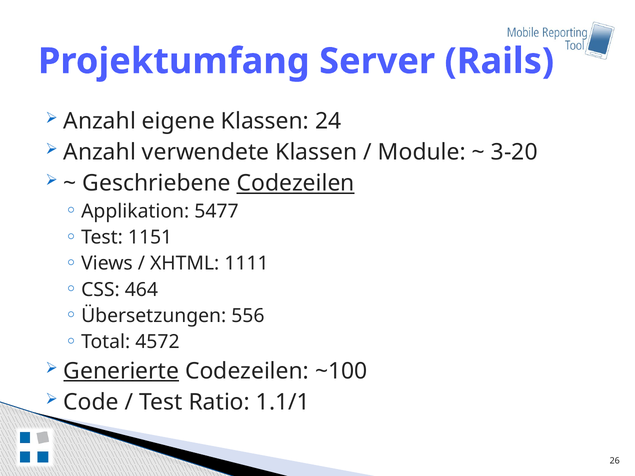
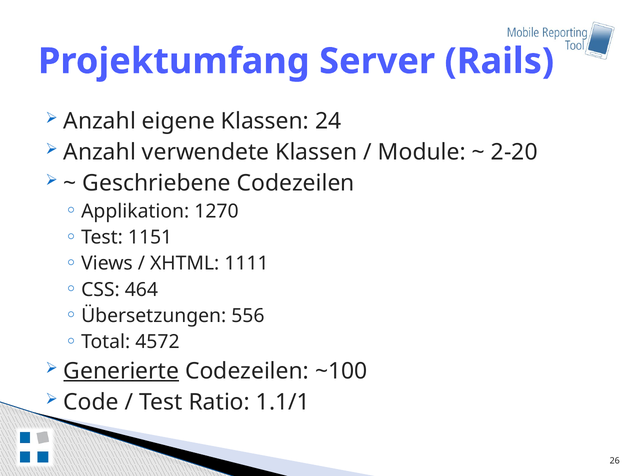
3-20: 3-20 -> 2-20
Codezeilen at (296, 183) underline: present -> none
5477: 5477 -> 1270
